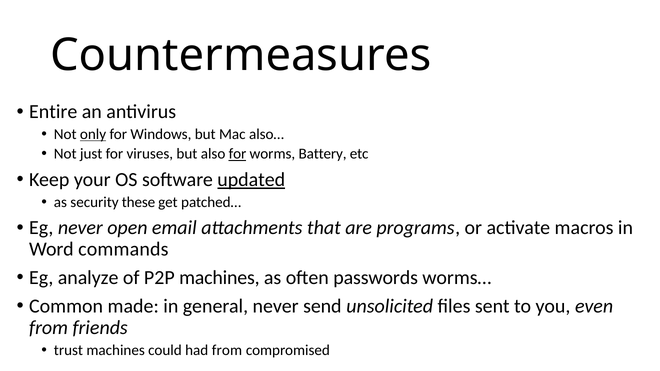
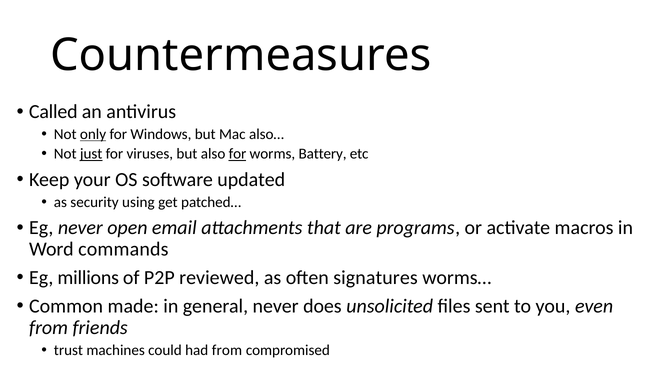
Entire: Entire -> Called
just underline: none -> present
updated underline: present -> none
these: these -> using
analyze: analyze -> millions
P2P machines: machines -> reviewed
passwords: passwords -> signatures
send: send -> does
